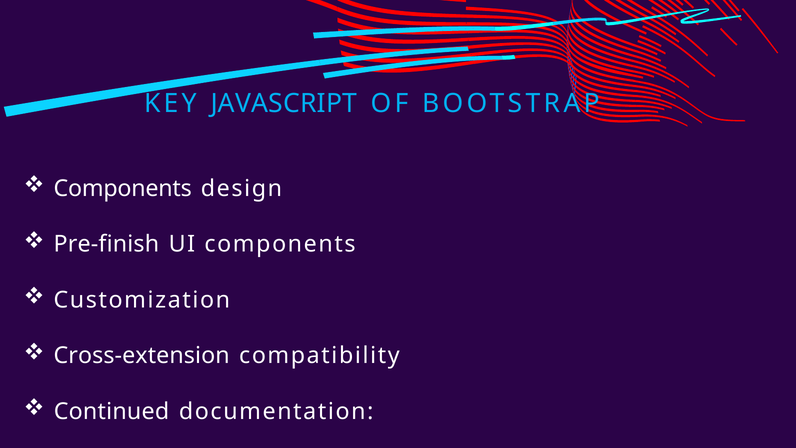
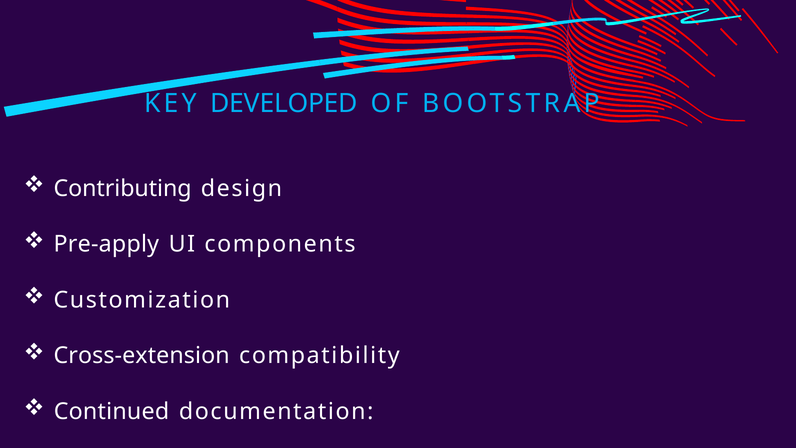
JAVASCRIPT: JAVASCRIPT -> DEVELOPED
Components at (123, 188): Components -> Contributing
Pre-finish: Pre-finish -> Pre-apply
